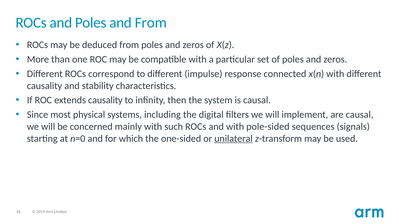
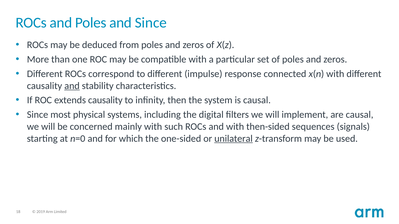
and From: From -> Since
and at (72, 86) underline: none -> present
pole-sided: pole-sided -> then-sided
